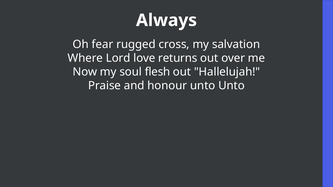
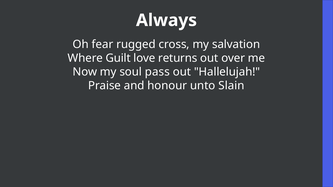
Lord: Lord -> Guilt
flesh: flesh -> pass
unto Unto: Unto -> Slain
